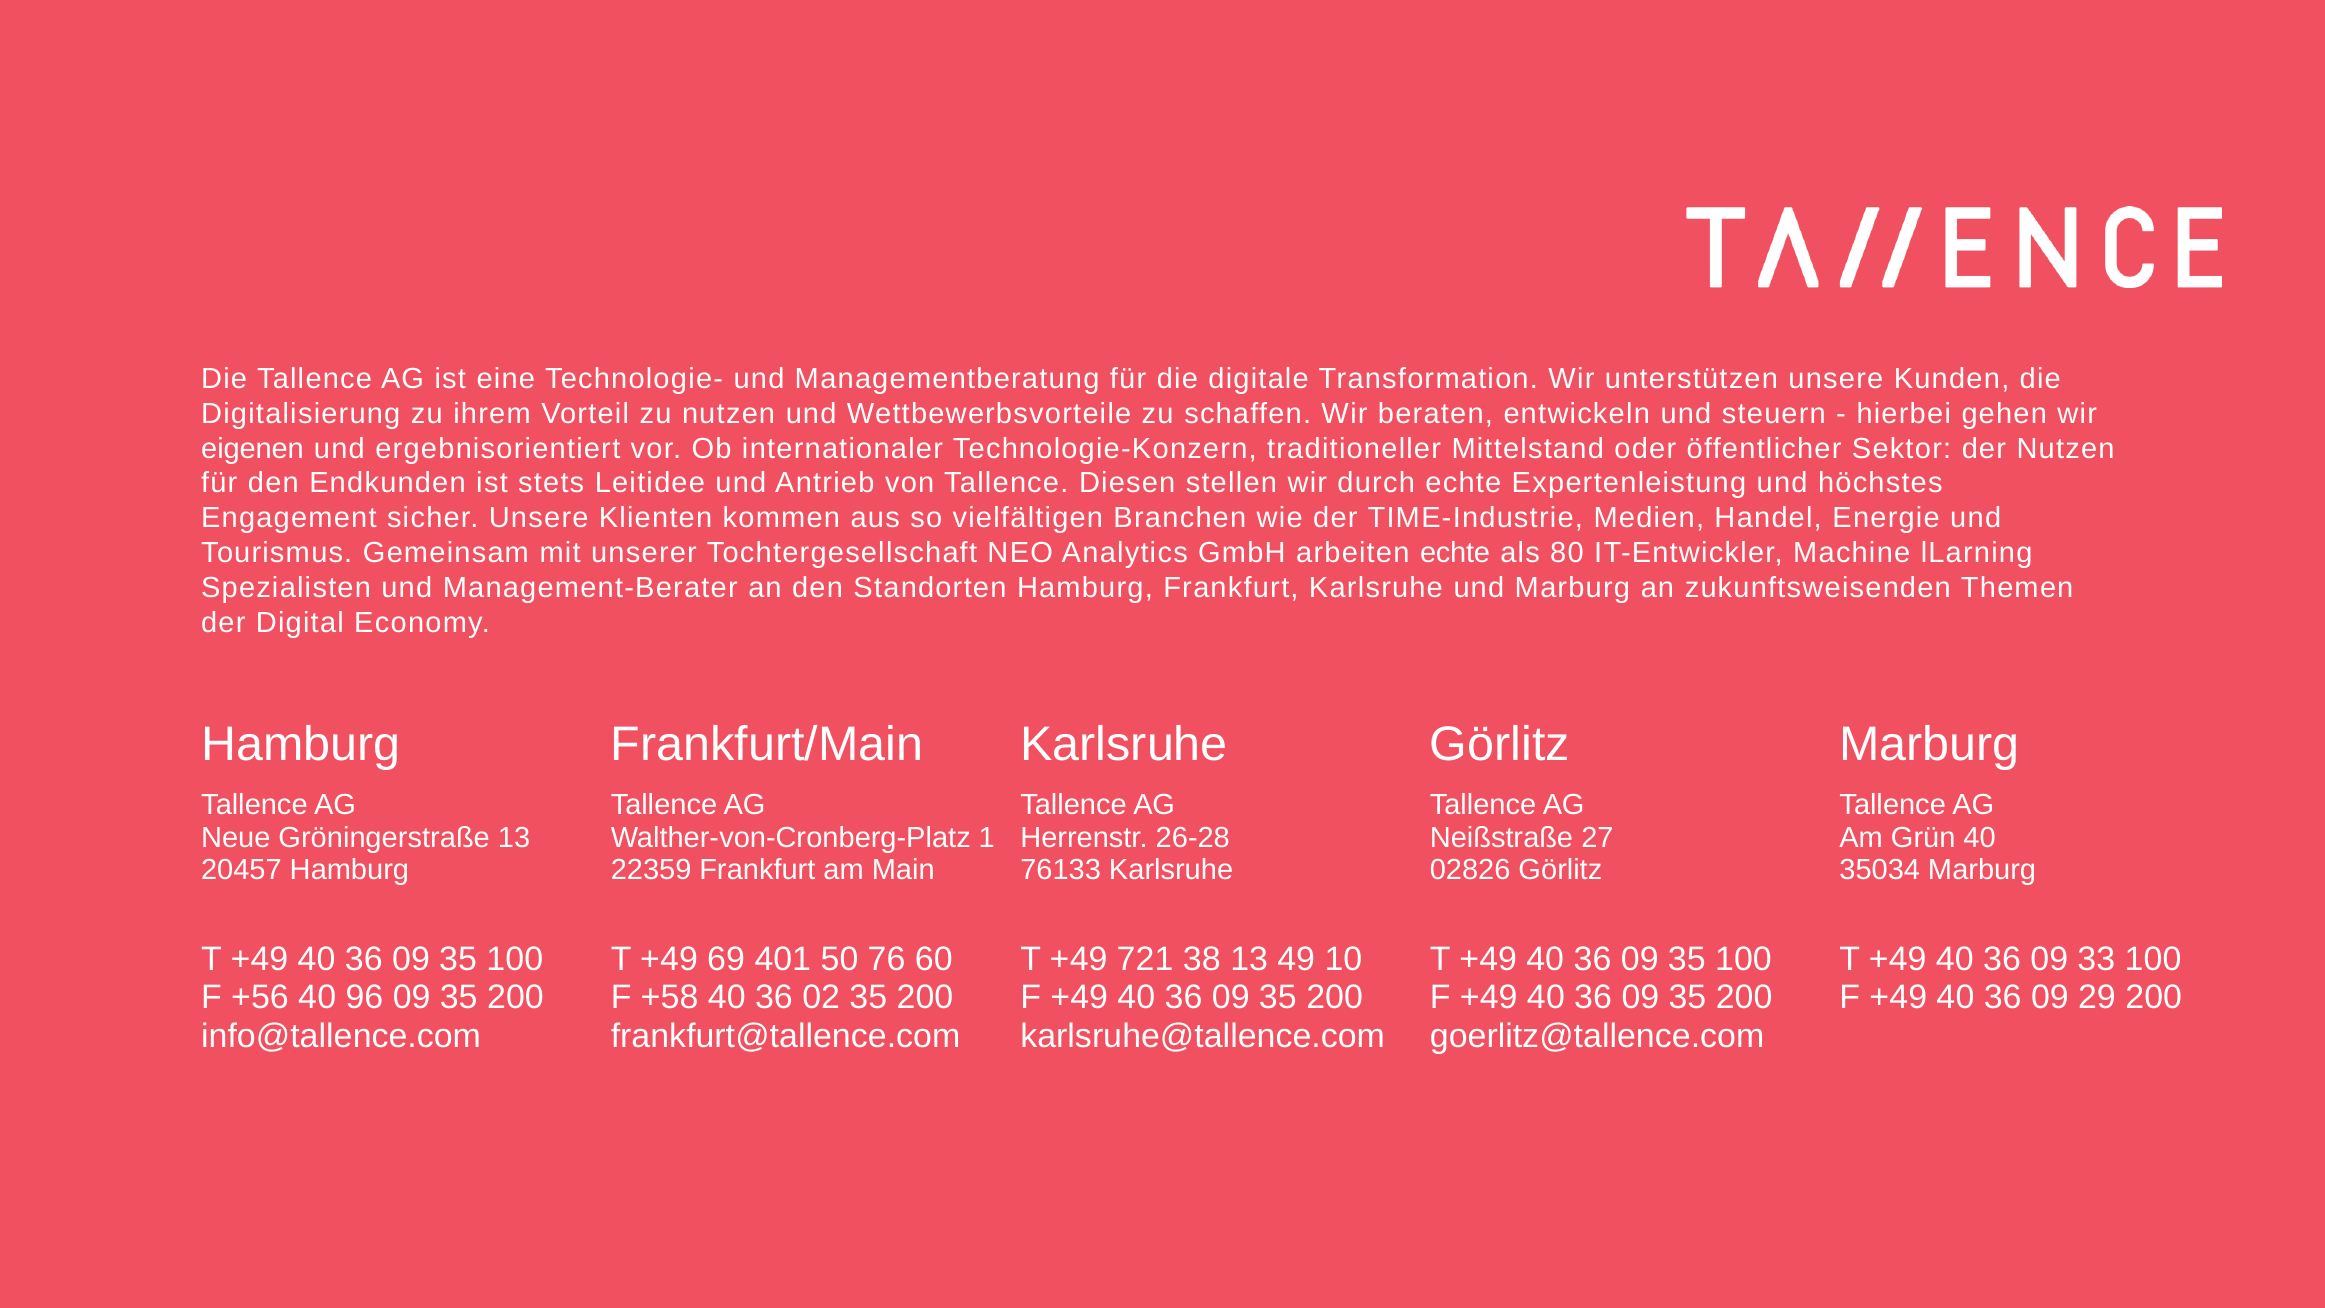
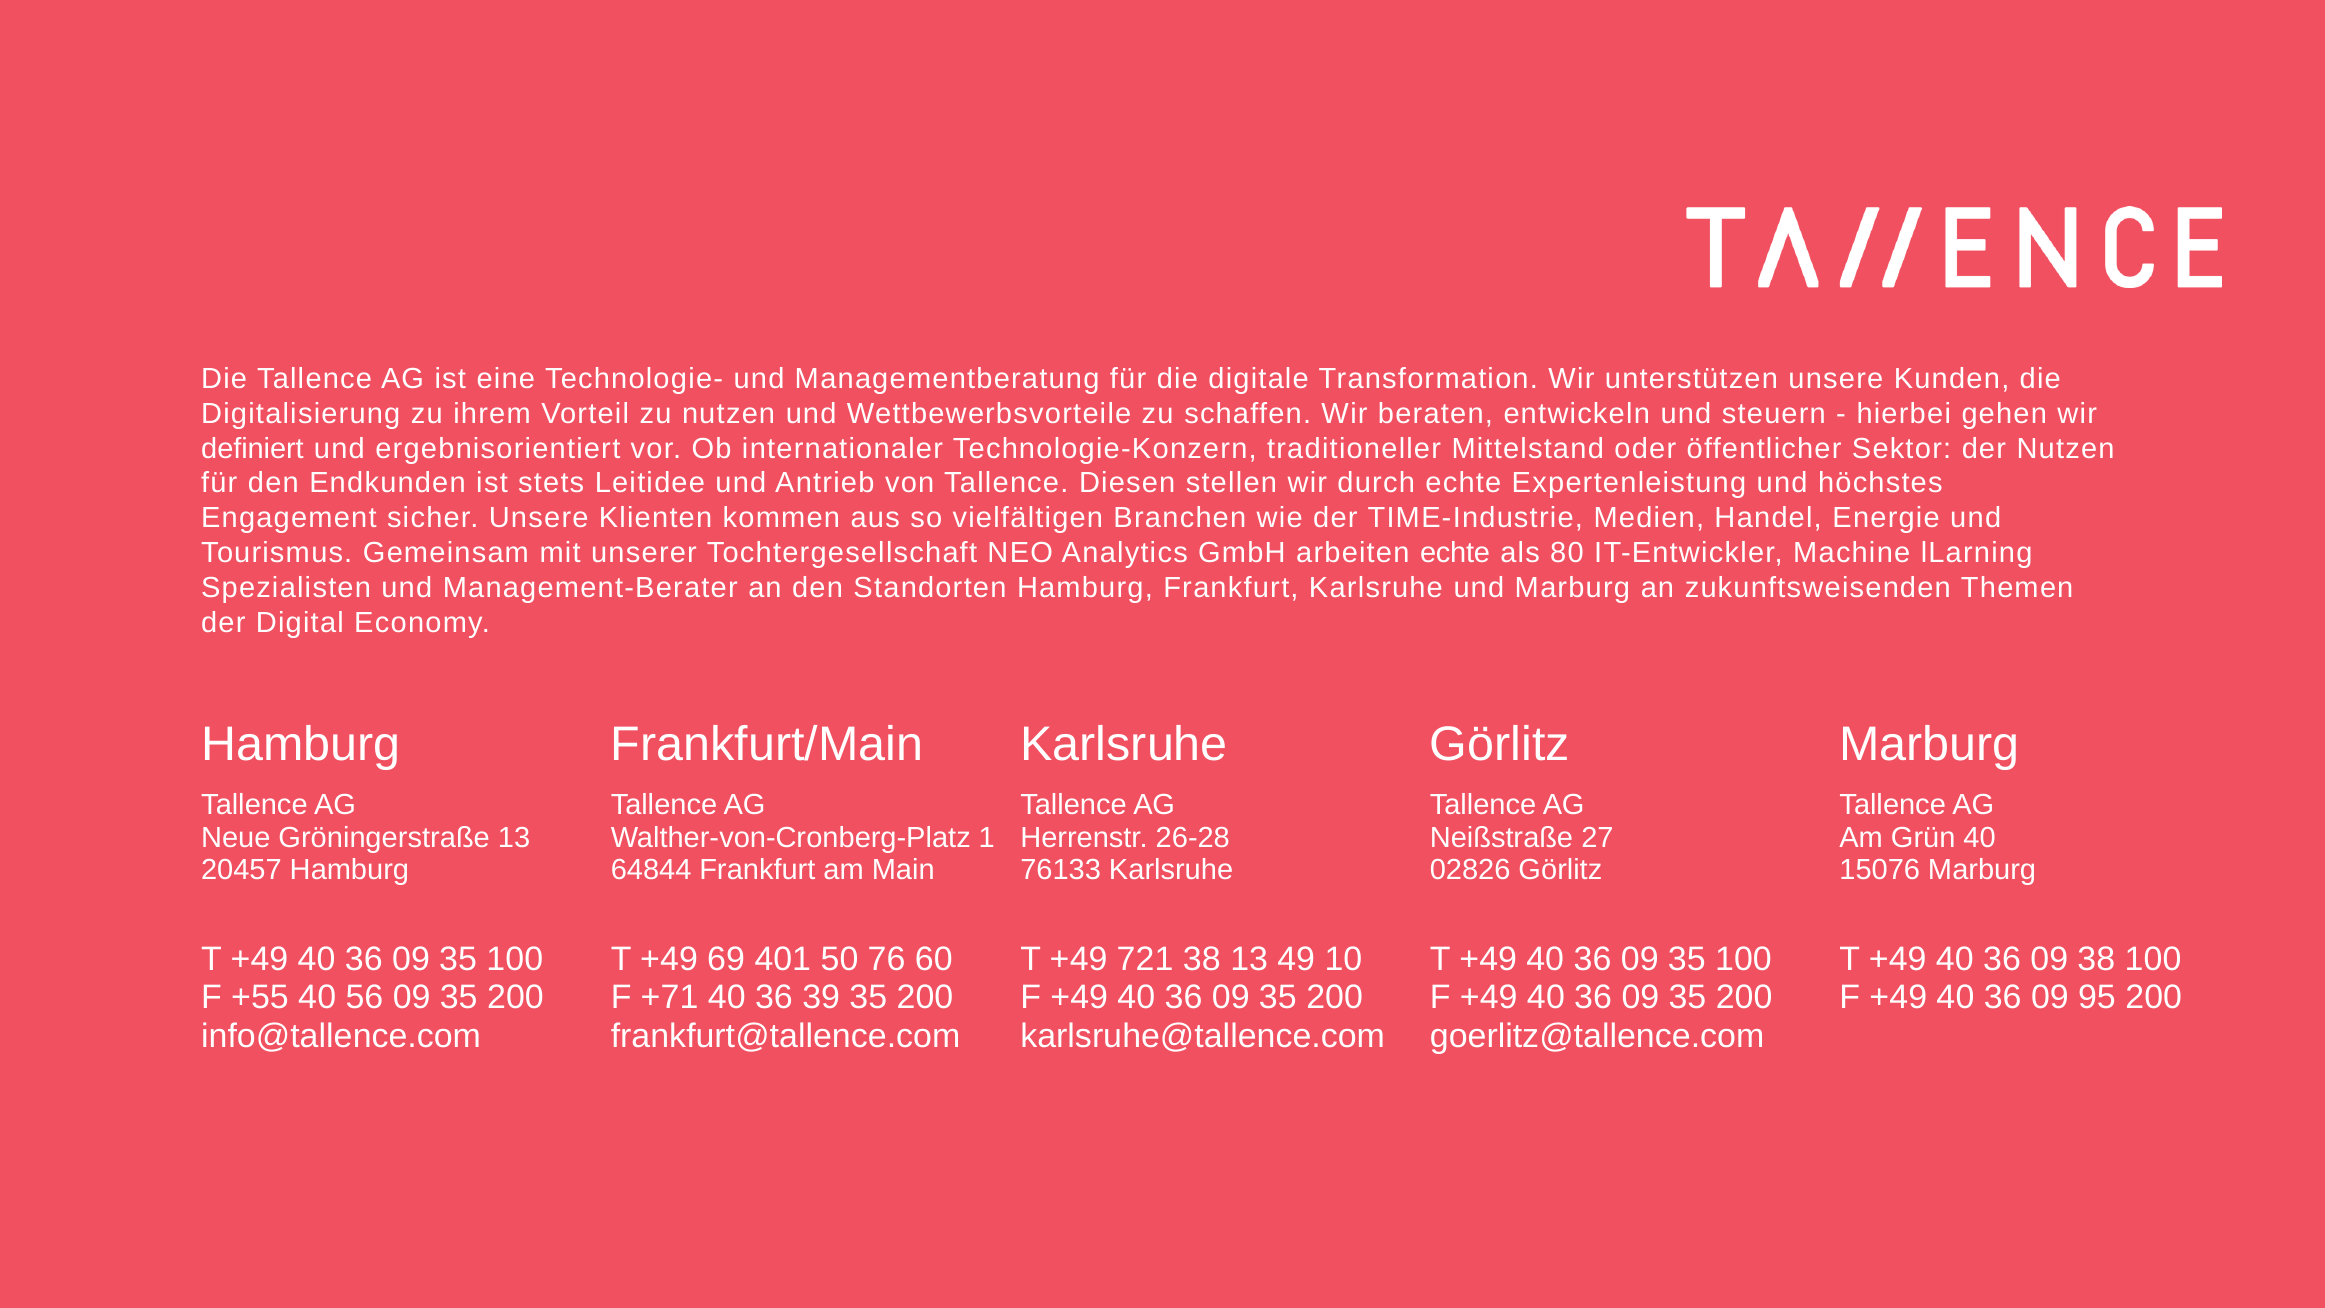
eigenen: eigenen -> definiert
22359: 22359 -> 64844
35034: 35034 -> 15076
09 33: 33 -> 38
+56: +56 -> +55
96: 96 -> 56
+58: +58 -> +71
02: 02 -> 39
29: 29 -> 95
